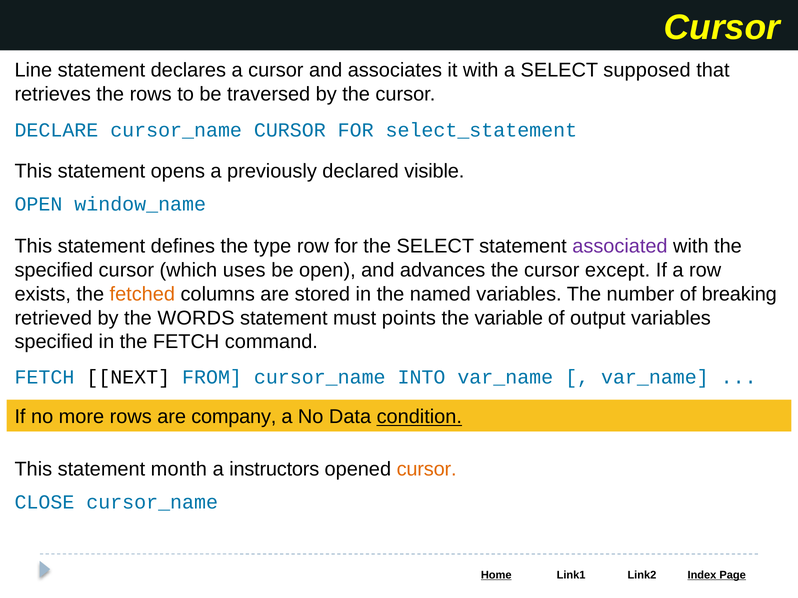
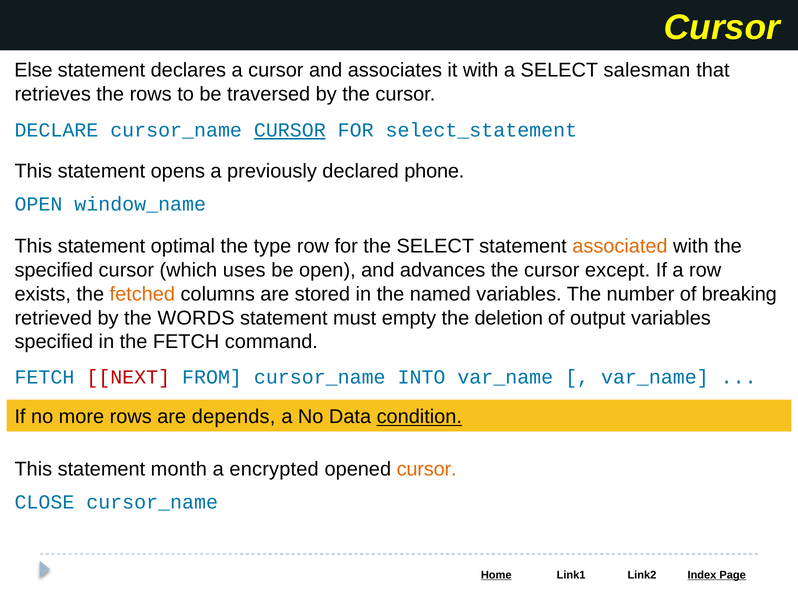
Line: Line -> Else
supposed: supposed -> salesman
CURSOR at (290, 130) underline: none -> present
visible: visible -> phone
defines: defines -> optimal
associated colour: purple -> orange
points: points -> empty
variable: variable -> deletion
NEXT colour: black -> red
company: company -> depends
instructors: instructors -> encrypted
